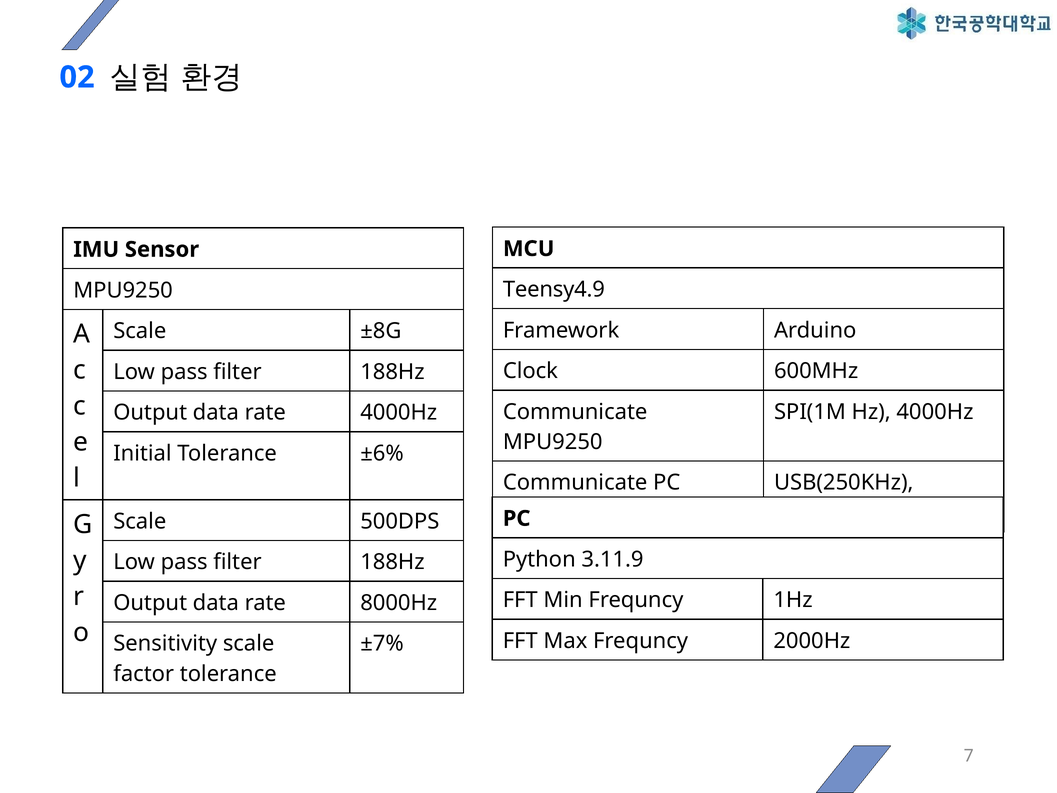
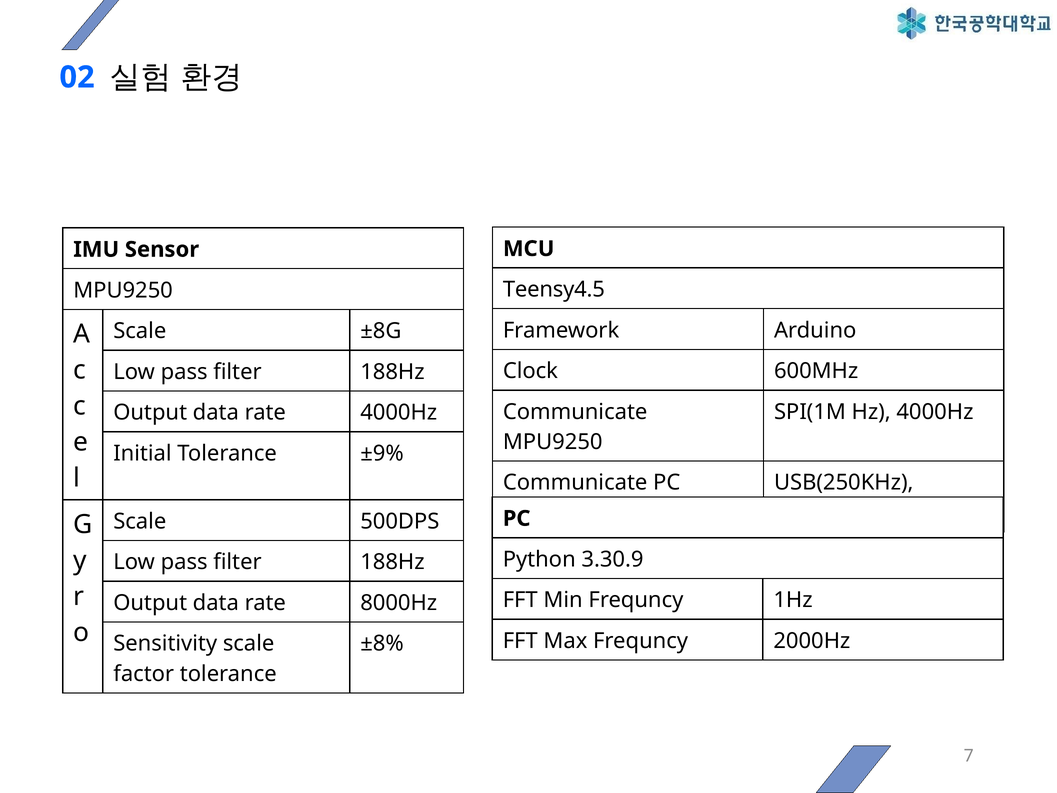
Teensy4.9: Teensy4.9 -> Teensy4.5
±6%: ±6% -> ±9%
3.11.9: 3.11.9 -> 3.30.9
±7%: ±7% -> ±8%
